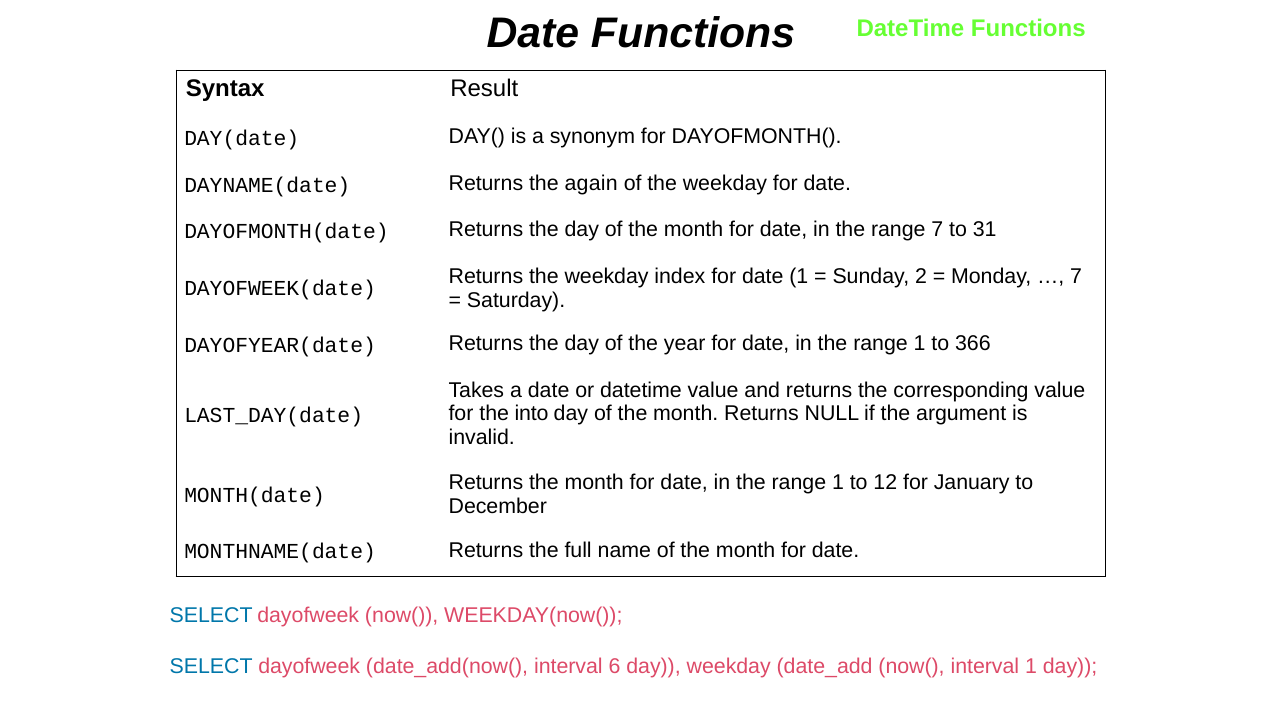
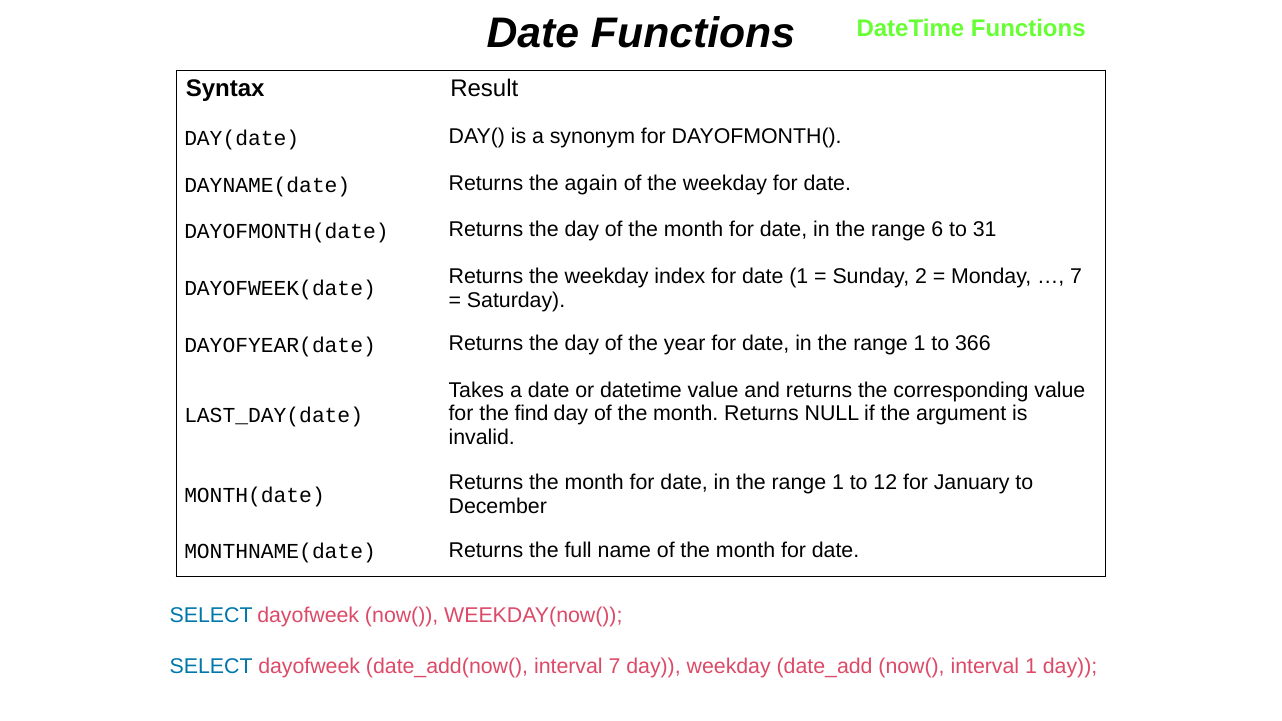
range 7: 7 -> 6
into: into -> find
interval 6: 6 -> 7
